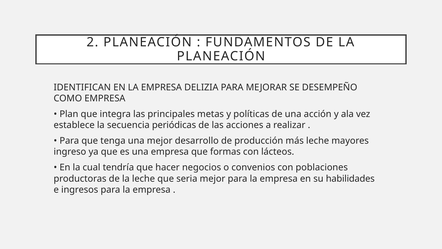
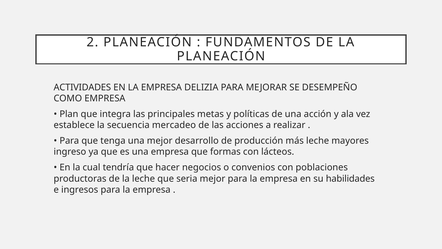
IDENTIFICAN: IDENTIFICAN -> ACTIVIDADES
periódicas: periódicas -> mercadeo
